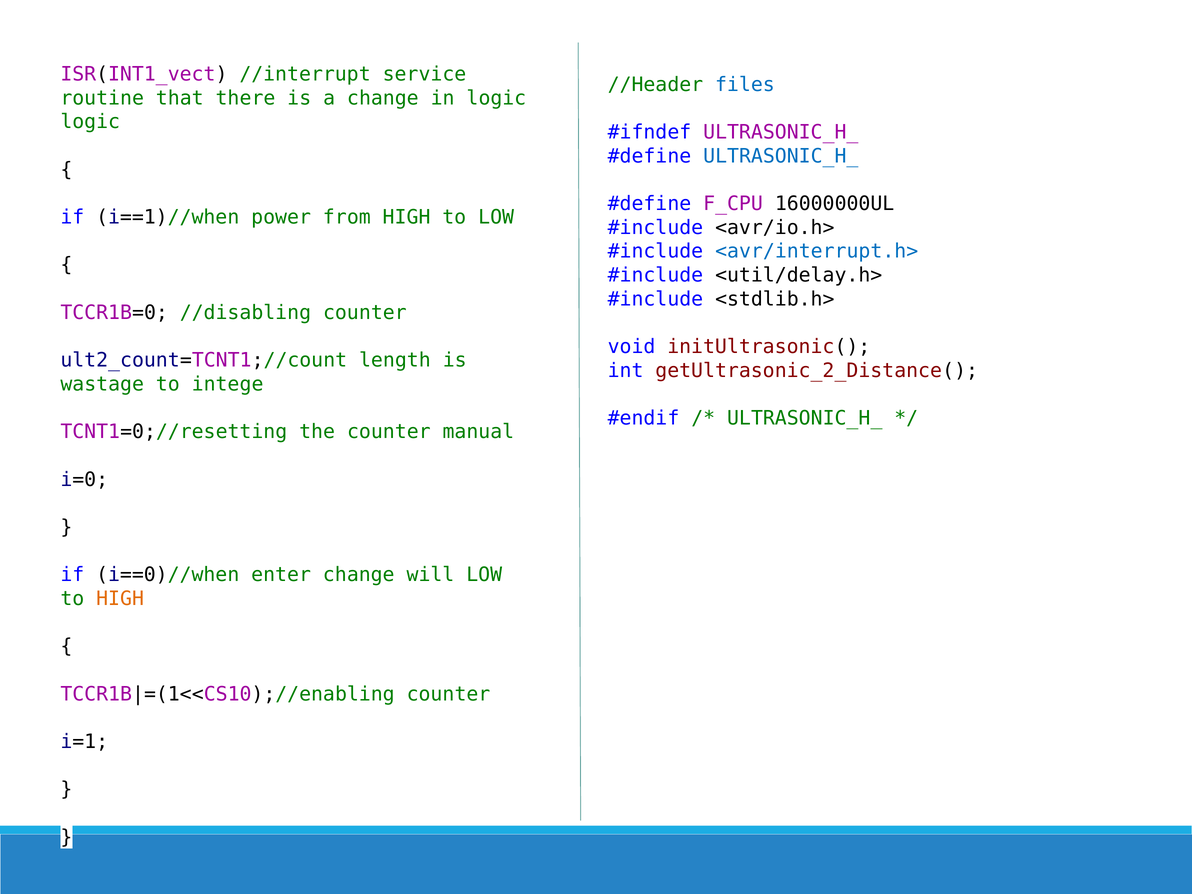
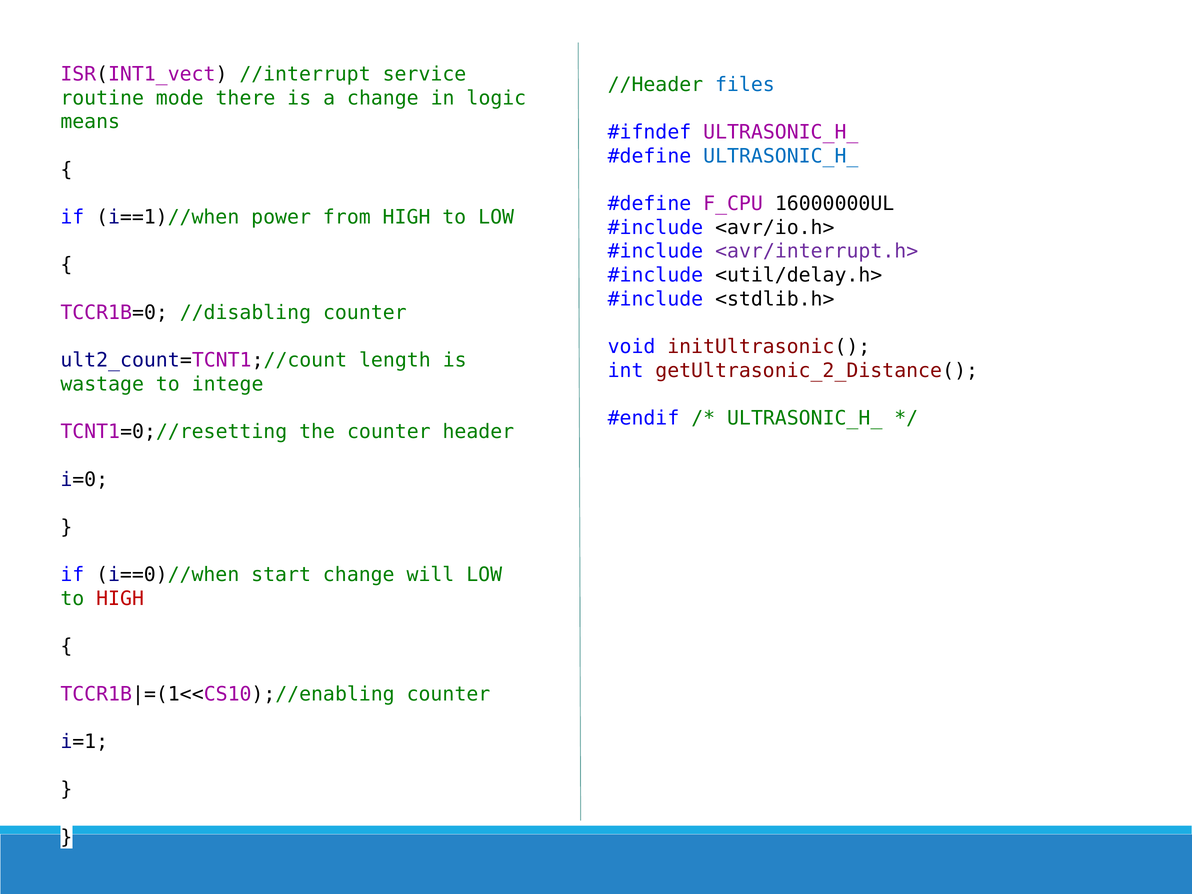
that: that -> mode
logic at (90, 122): logic -> means
<avr/interrupt.h> colour: blue -> purple
manual: manual -> header
enter: enter -> start
HIGH at (120, 599) colour: orange -> red
